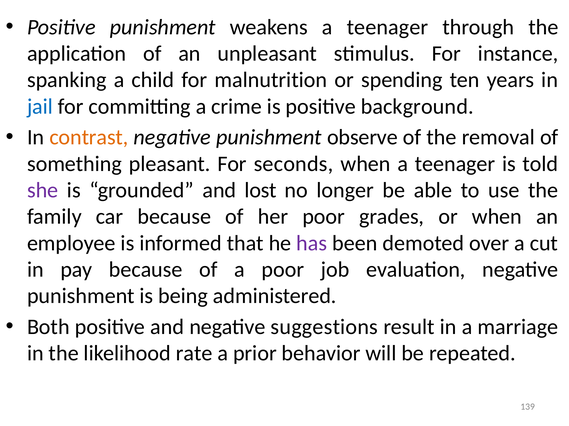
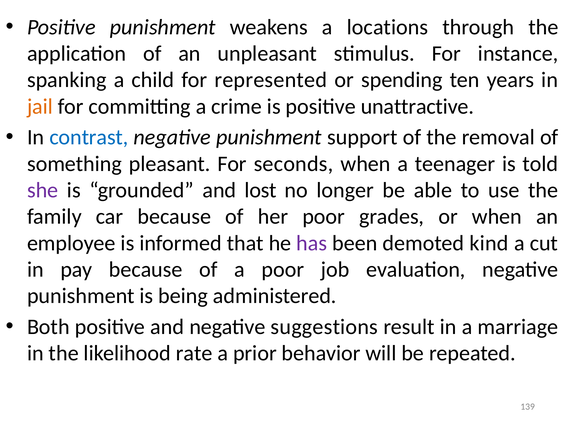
weakens a teenager: teenager -> locations
malnutrition: malnutrition -> represented
jail colour: blue -> orange
background: background -> unattractive
contrast colour: orange -> blue
observe: observe -> support
over: over -> kind
